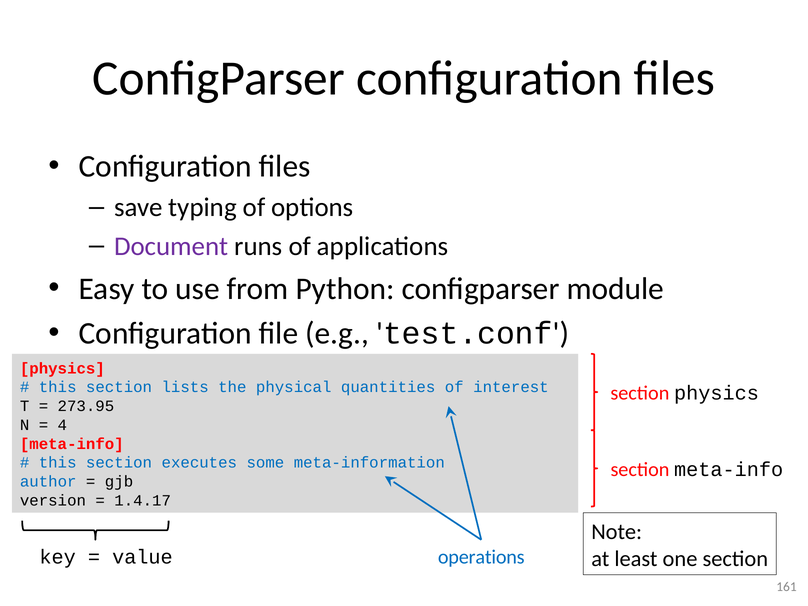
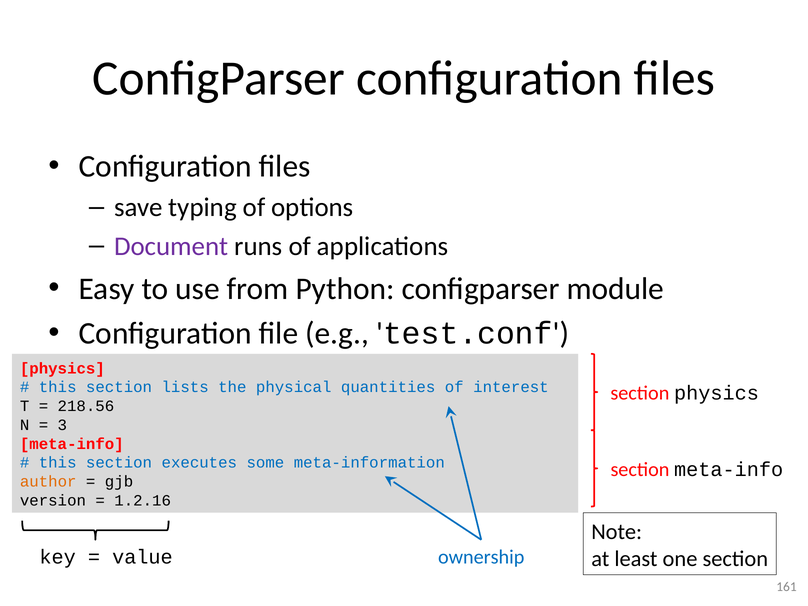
273.95: 273.95 -> 218.56
4: 4 -> 3
author colour: blue -> orange
1.4.17: 1.4.17 -> 1.2.16
operations: operations -> ownership
